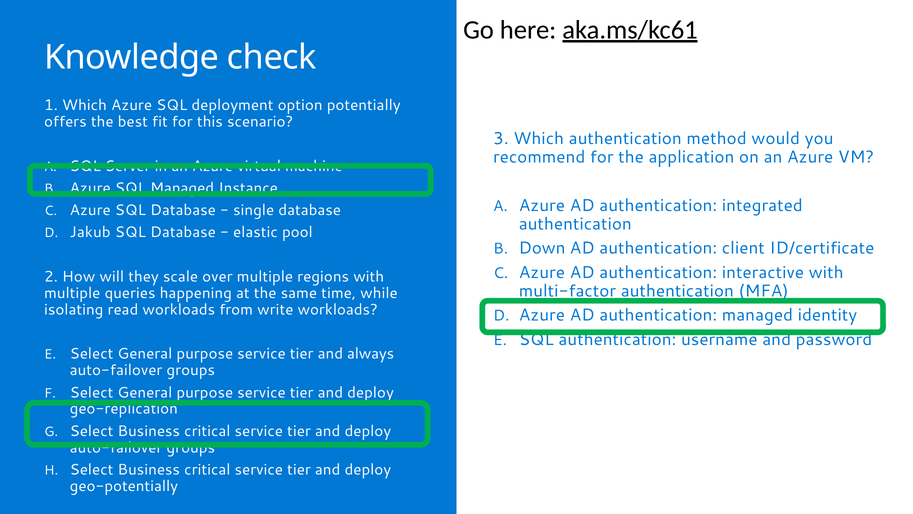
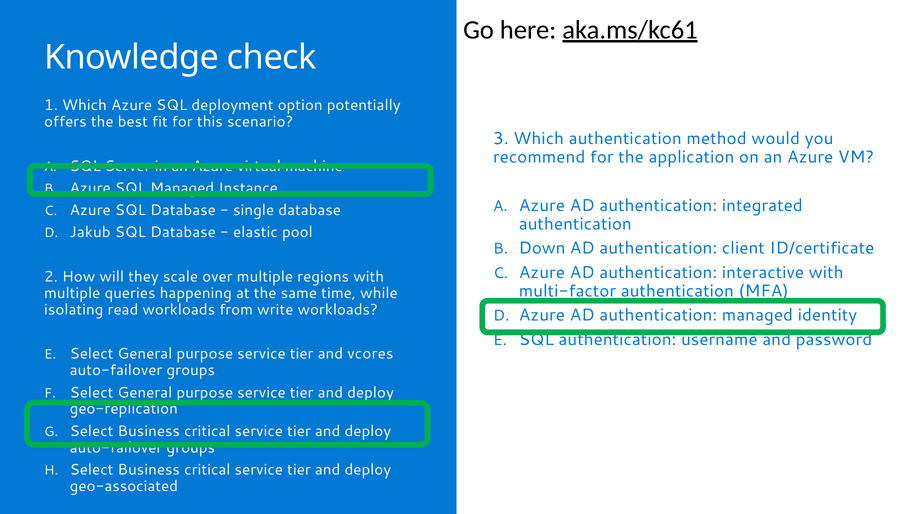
always: always -> vcores
geo-potentially: geo-potentially -> geo-associated
